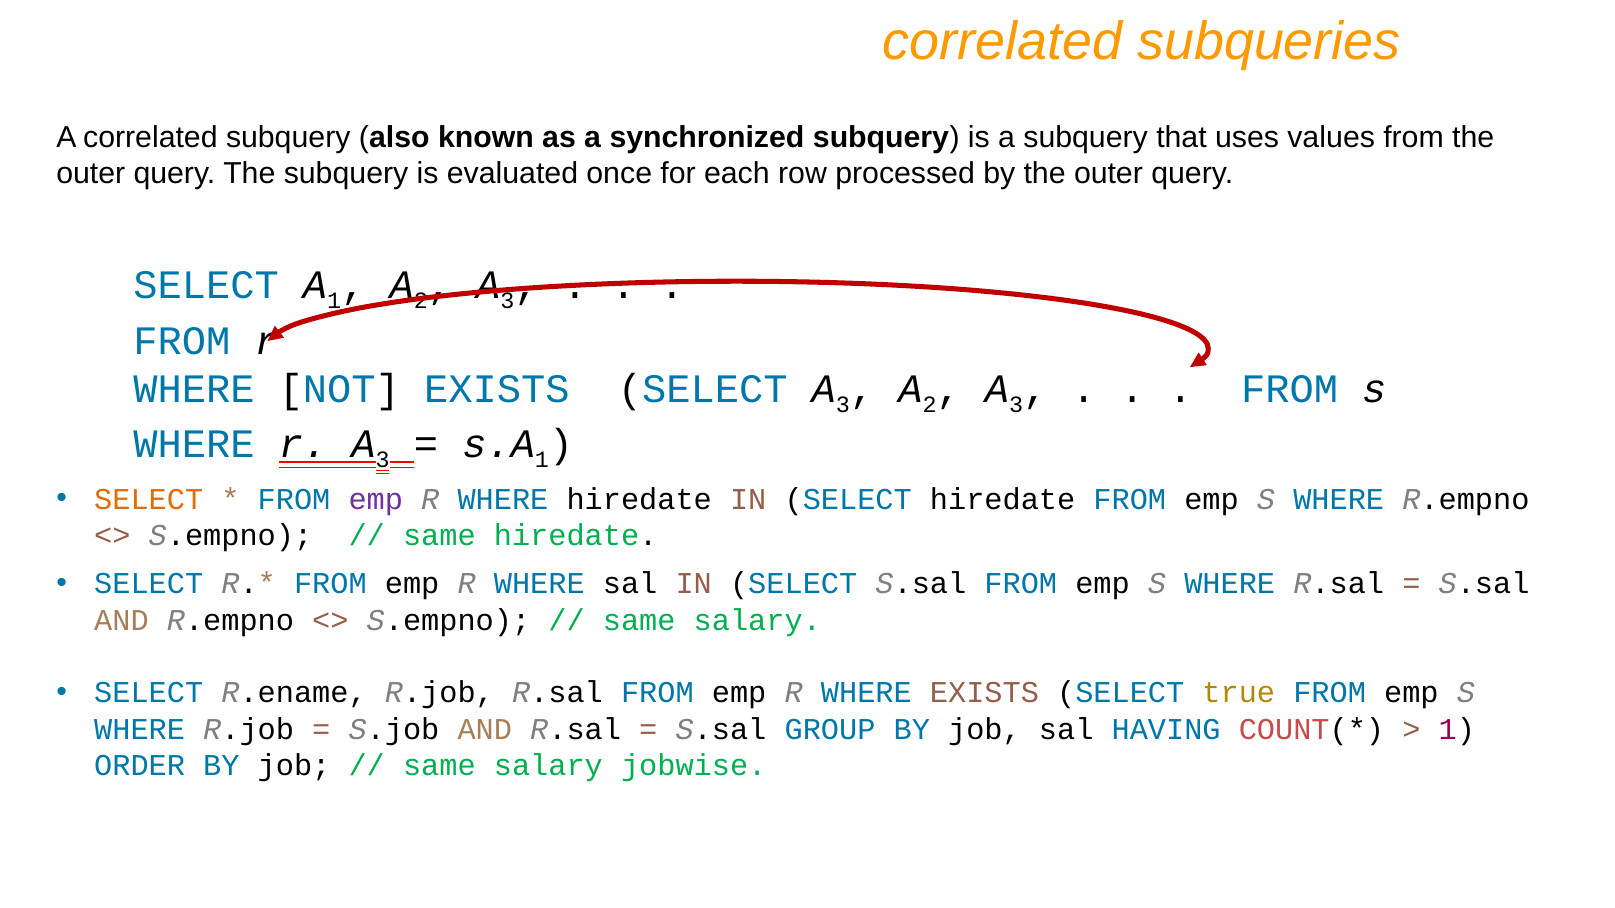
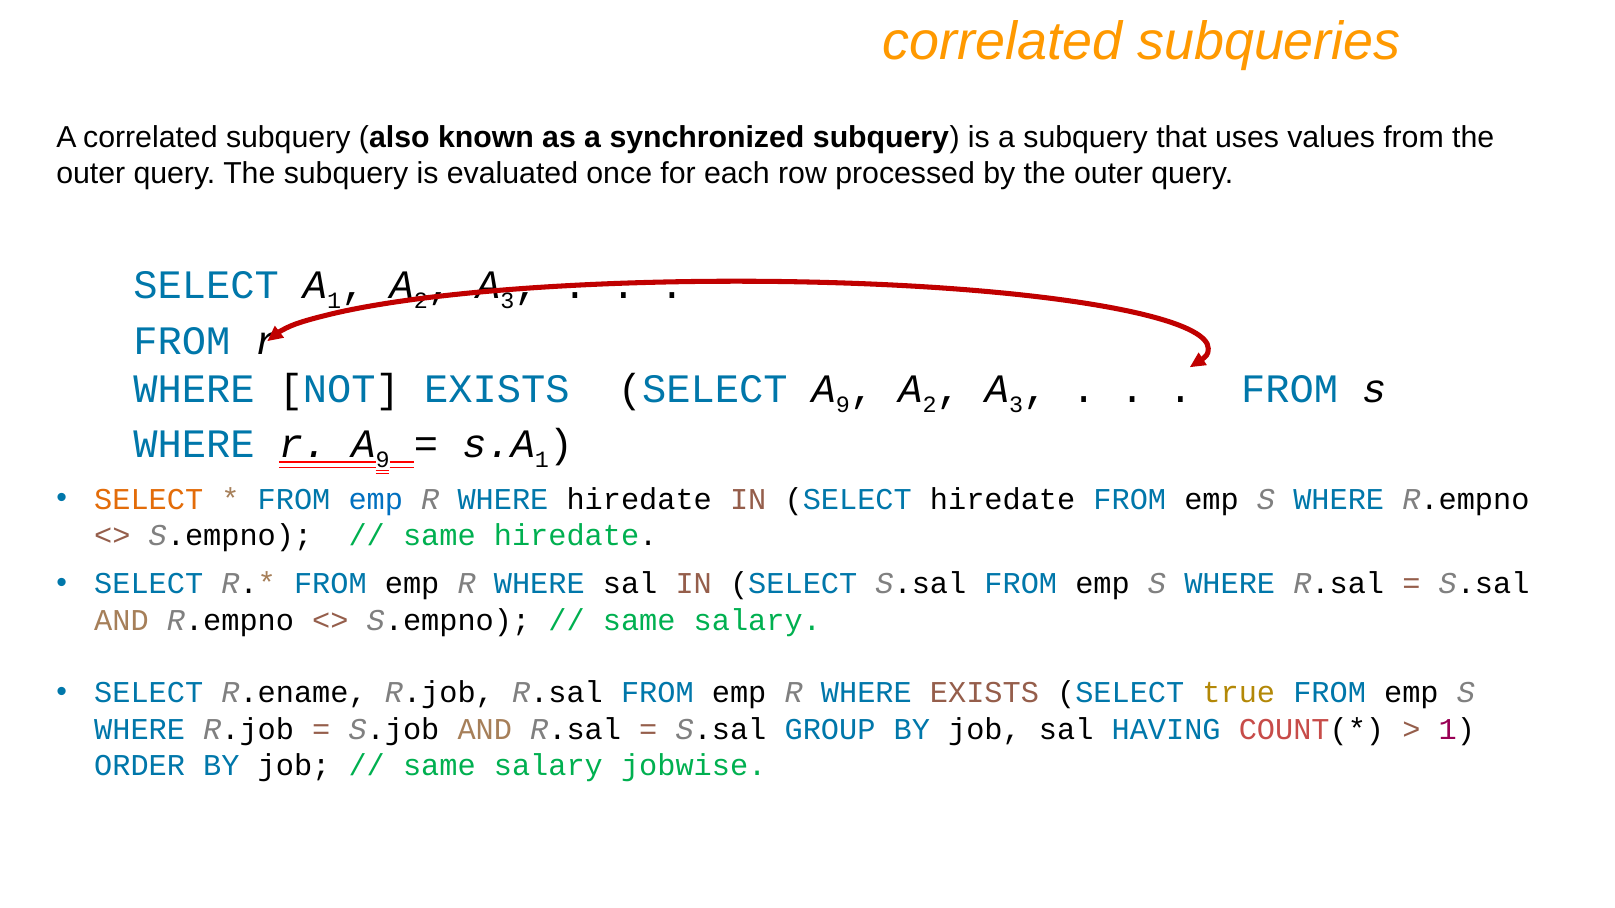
SELECT A 3: 3 -> 9
r A 3: 3 -> 9
emp at (376, 499) colour: purple -> blue
